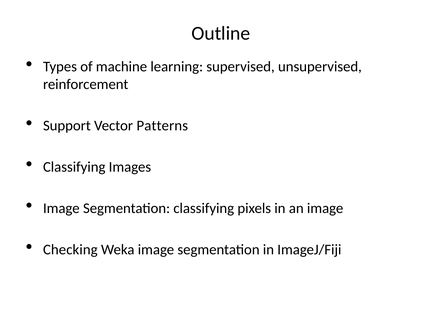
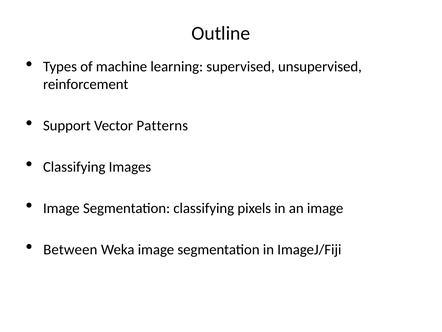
Checking: Checking -> Between
